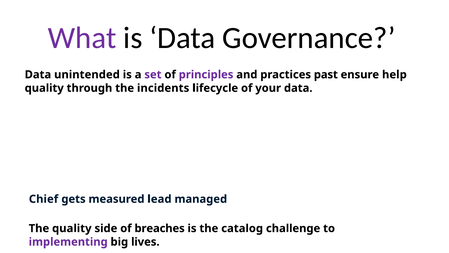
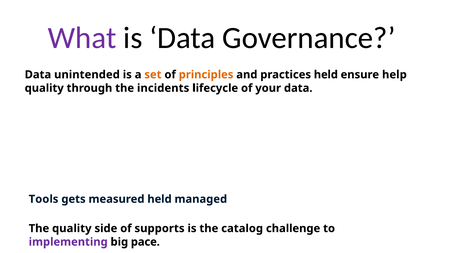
set colour: purple -> orange
principles colour: purple -> orange
practices past: past -> held
Chief: Chief -> Tools
measured lead: lead -> held
breaches: breaches -> supports
lives: lives -> pace
